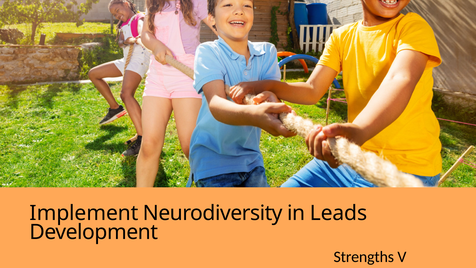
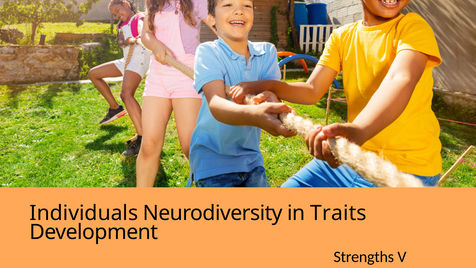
Implement: Implement -> Individuals
Leads: Leads -> Traits
